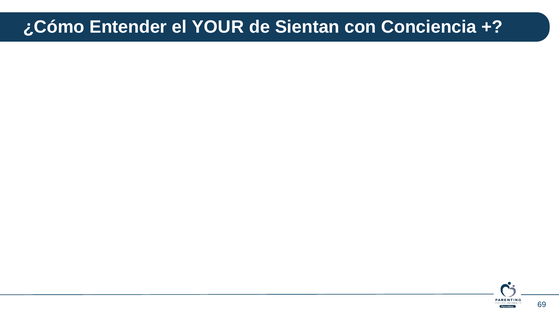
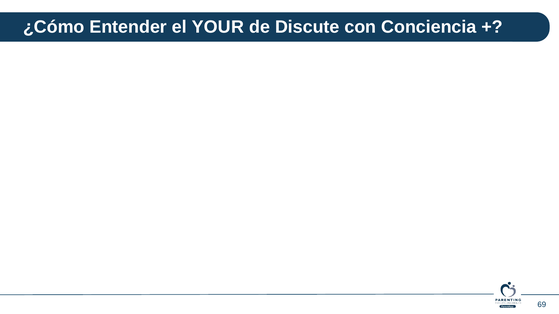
Sientan: Sientan -> Discute
